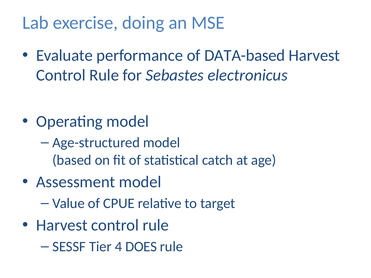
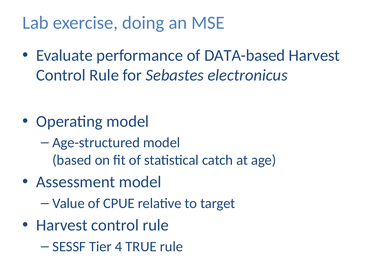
DOES: DOES -> TRUE
